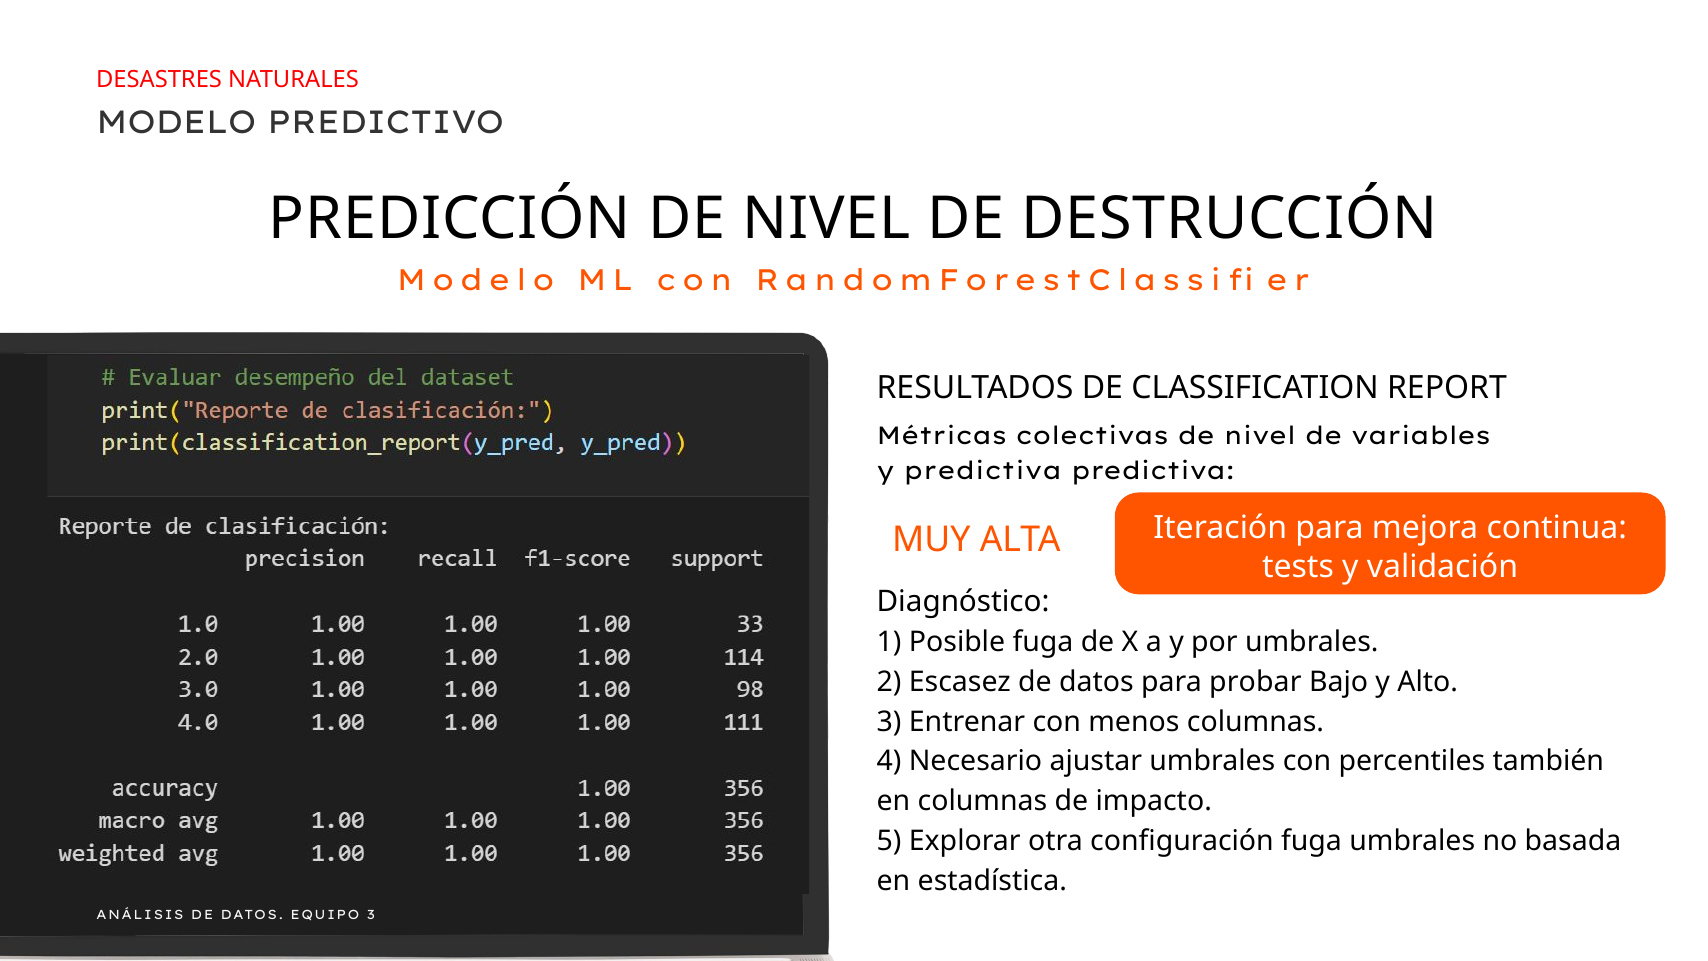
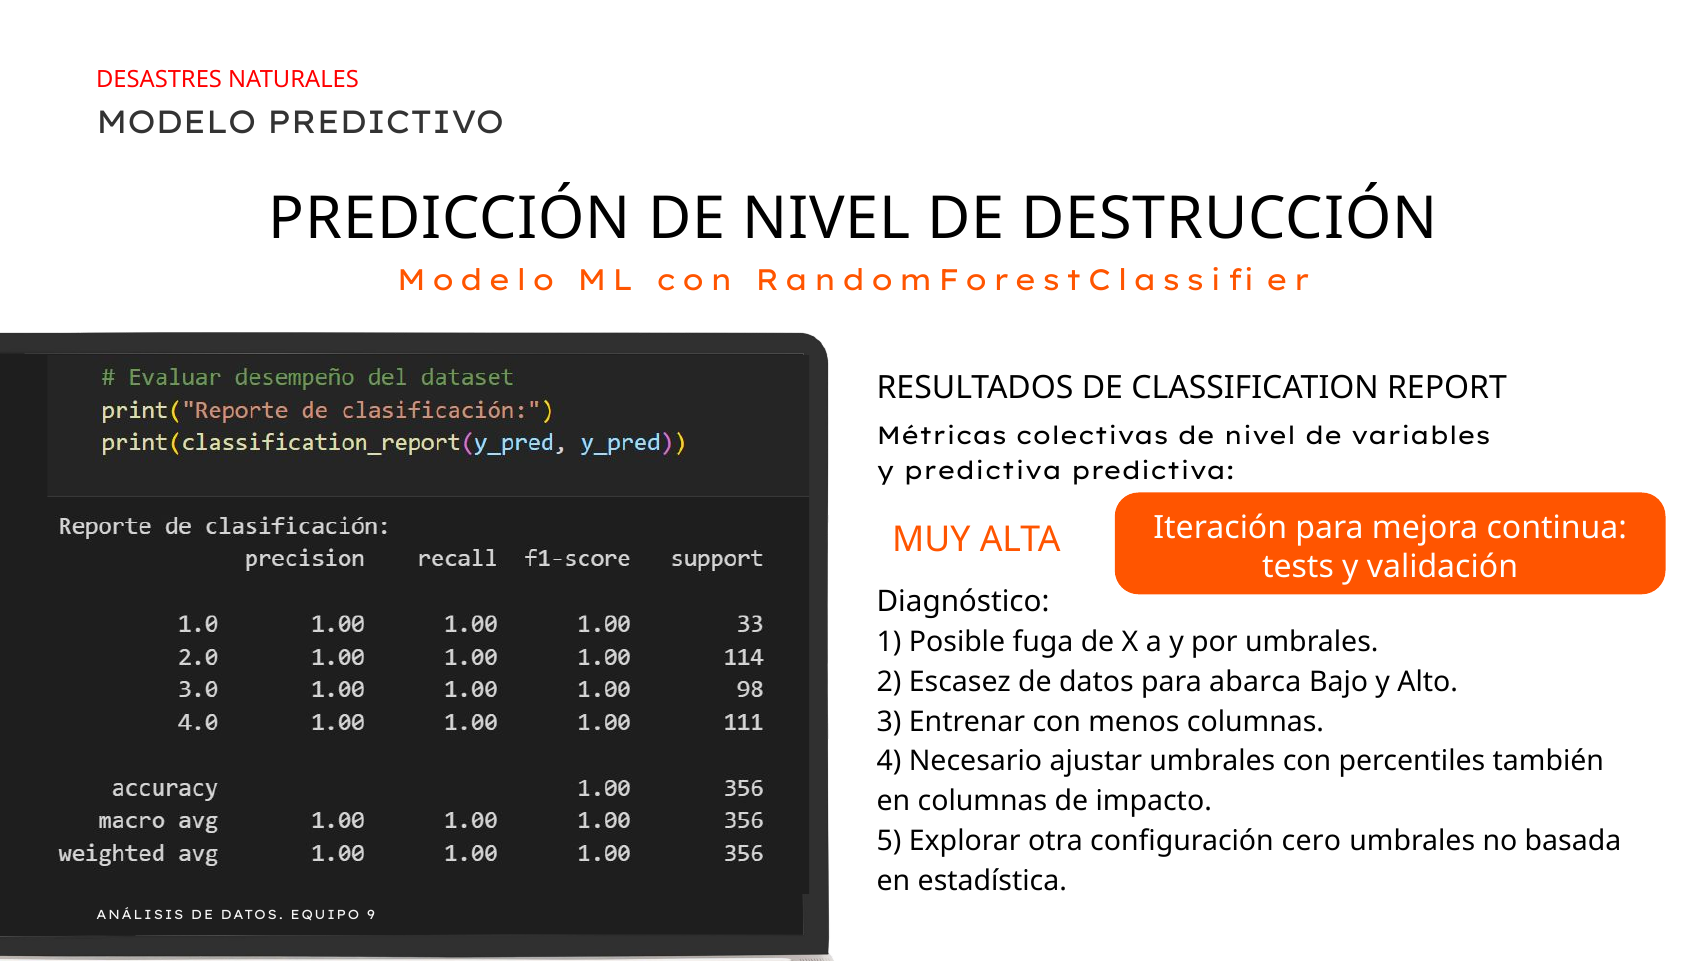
probar: probar -> abarca
configuración fuga: fuga -> cero
EQUIPO 3: 3 -> 9
